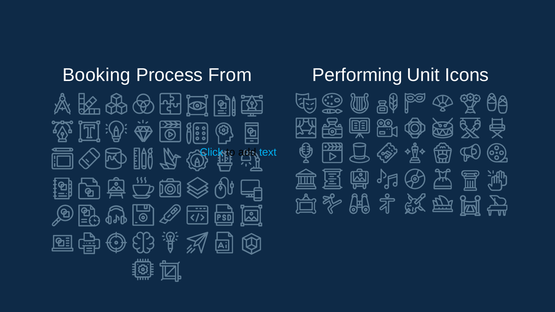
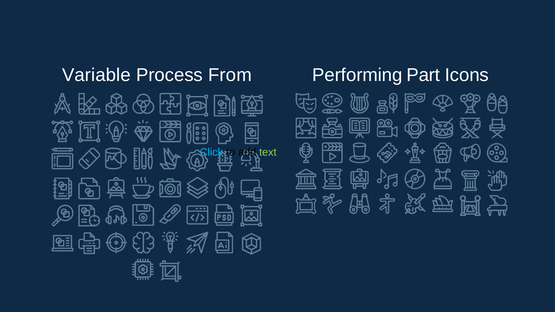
Booking: Booking -> Variable
Unit: Unit -> Part
text colour: light blue -> light green
